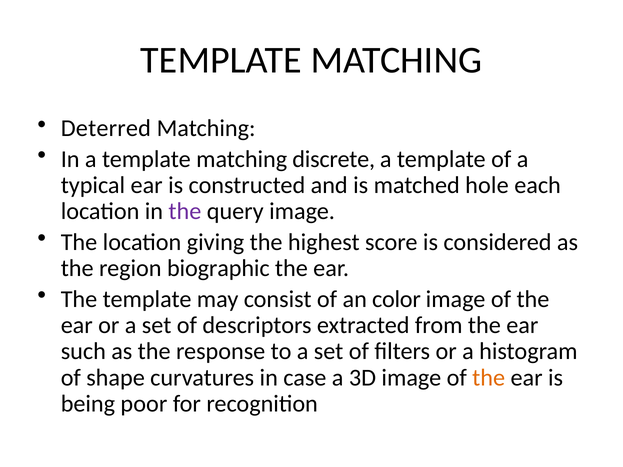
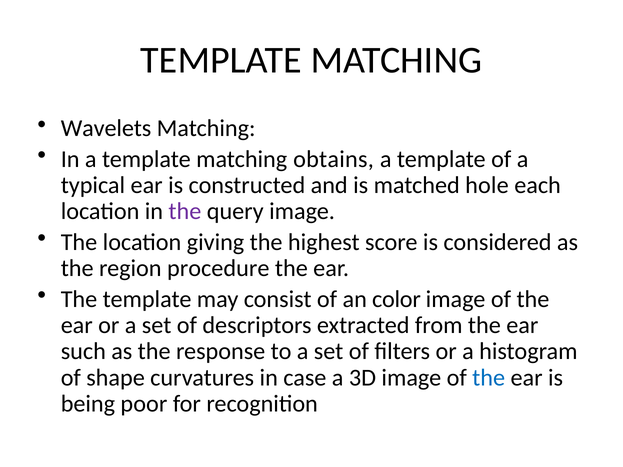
Deterred: Deterred -> Wavelets
discrete: discrete -> obtains
biographic: biographic -> procedure
the at (489, 378) colour: orange -> blue
